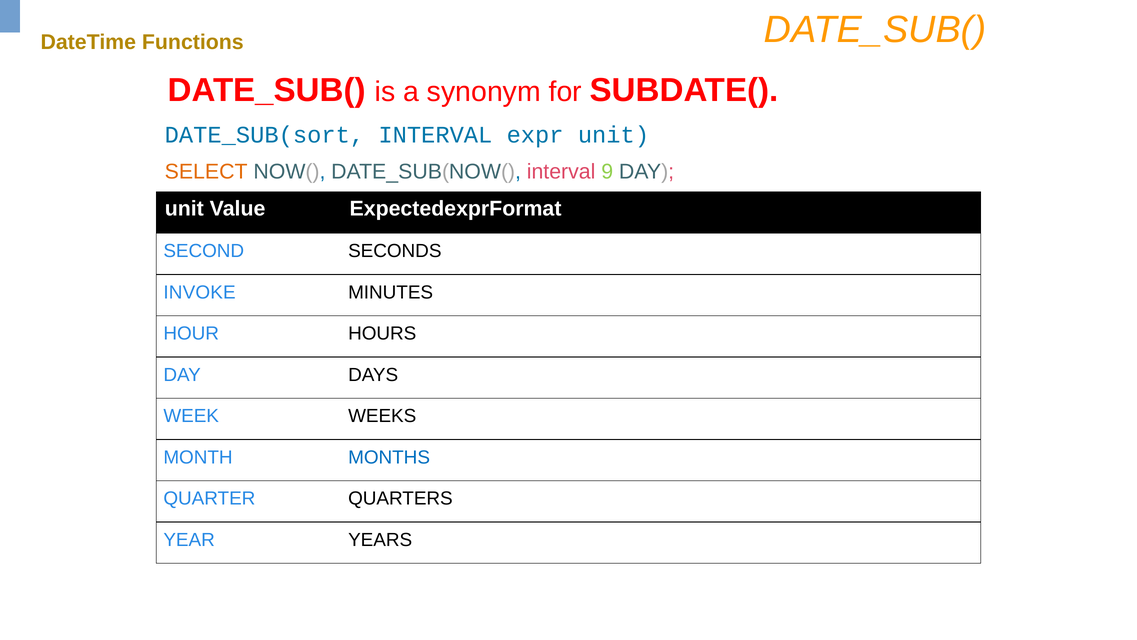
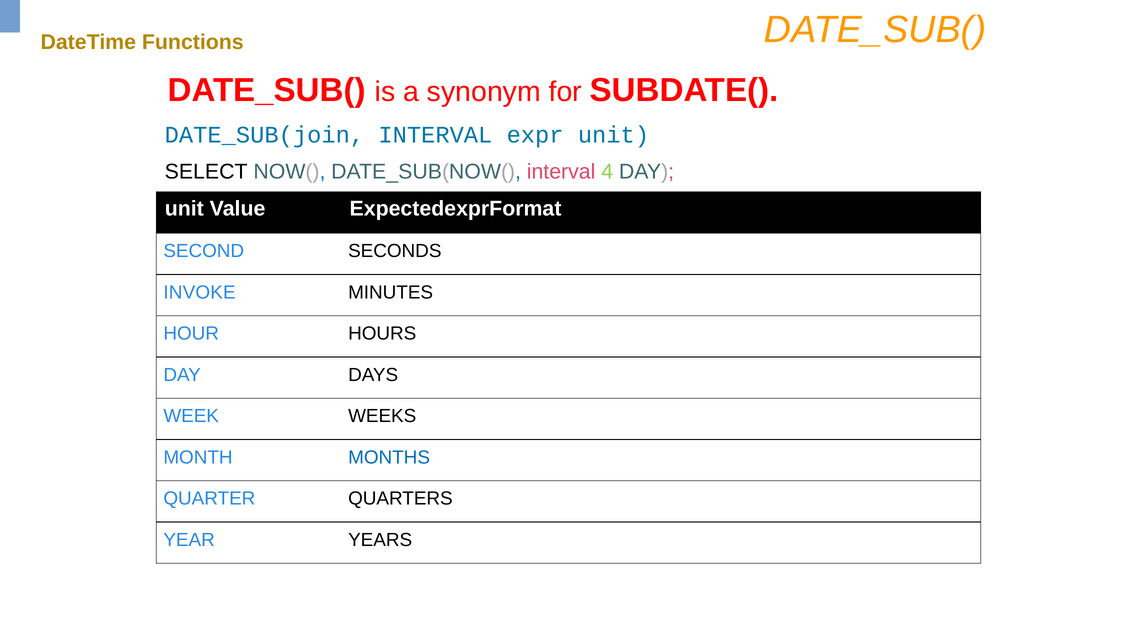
DATE_SUB(sort: DATE_SUB(sort -> DATE_SUB(join
SELECT colour: orange -> black
9: 9 -> 4
